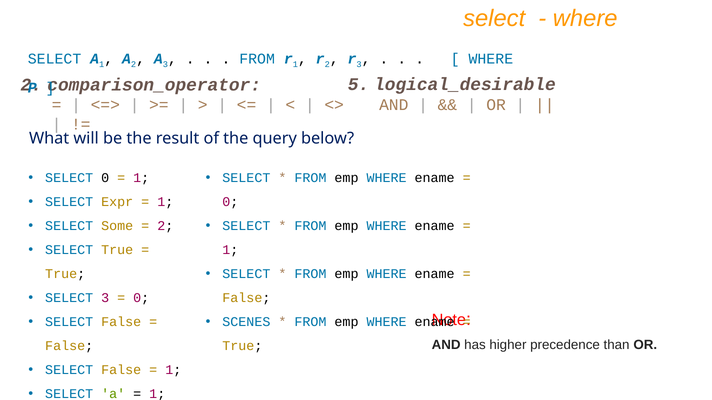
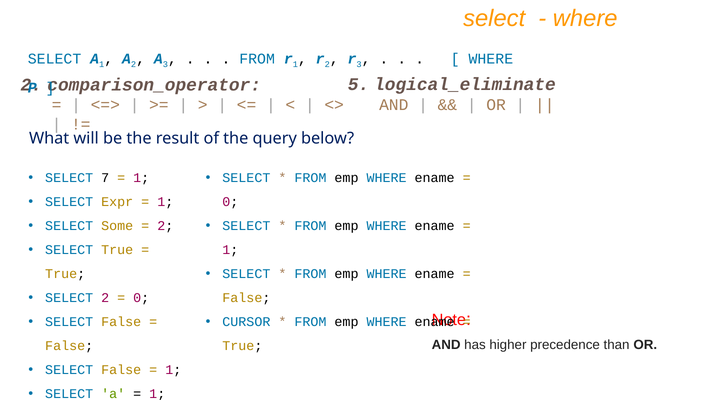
logical_desirable: logical_desirable -> logical_eliminate
SELECT 0: 0 -> 7
SELECT 3: 3 -> 2
SCENES: SCENES -> CURSOR
